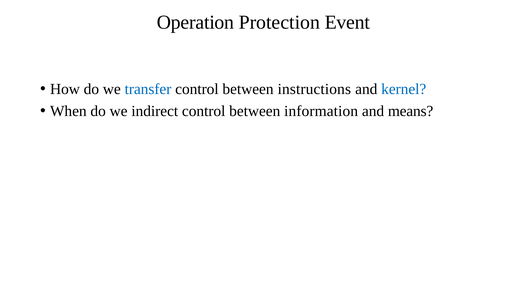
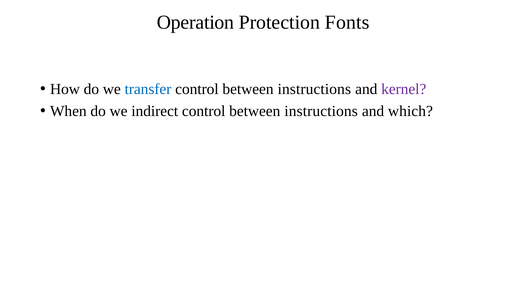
Event: Event -> Fonts
kernel colour: blue -> purple
information at (321, 111): information -> instructions
means: means -> which
